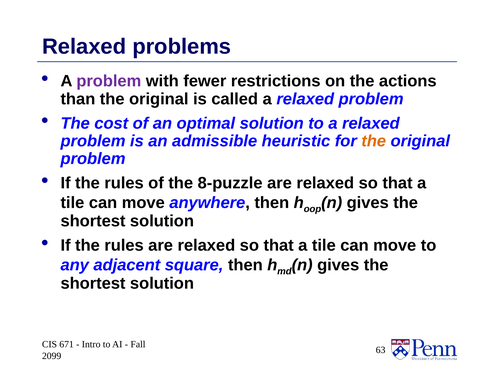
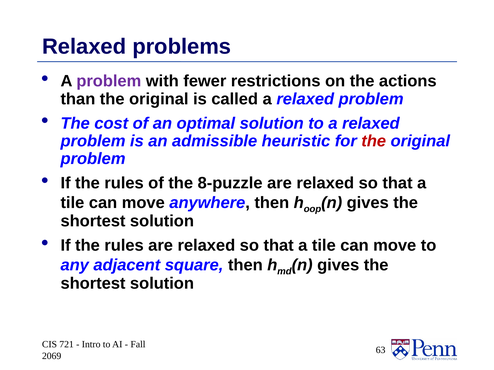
the at (374, 141) colour: orange -> red
671: 671 -> 721
2099: 2099 -> 2069
